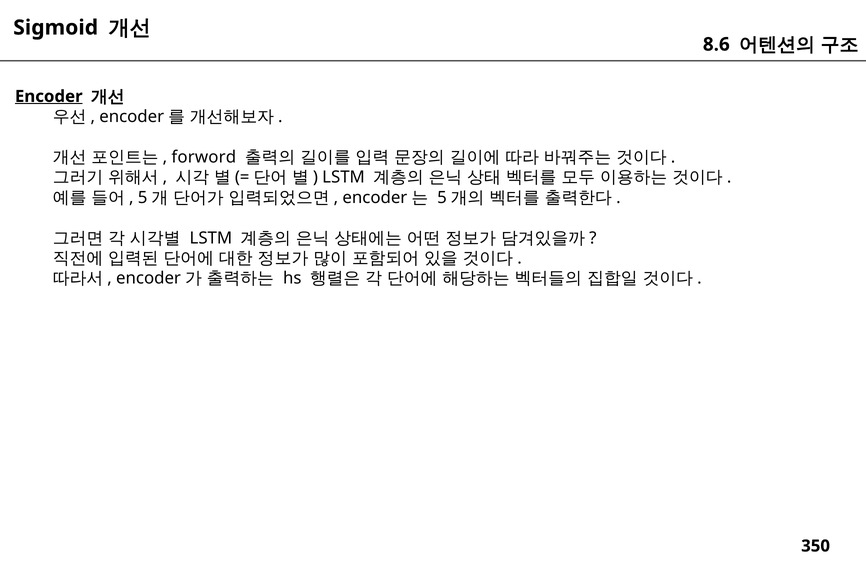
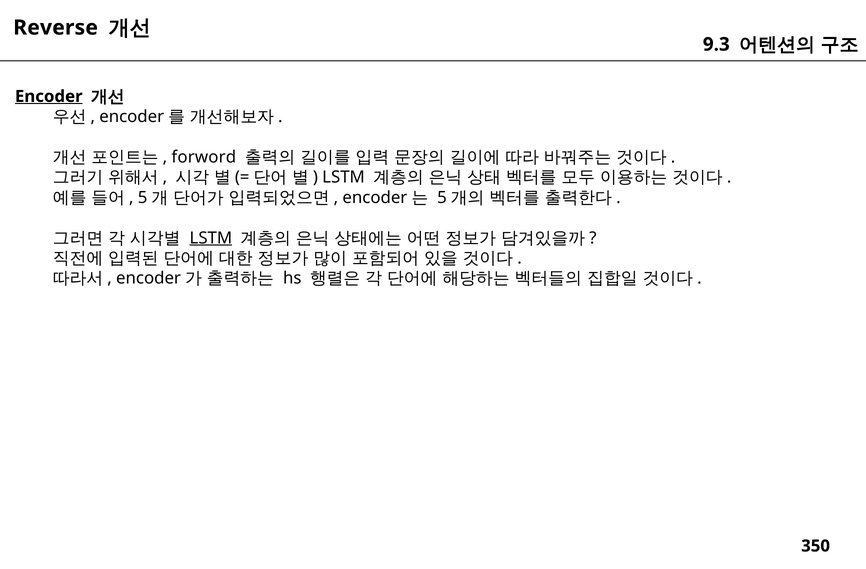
Sigmoid: Sigmoid -> Reverse
8.6: 8.6 -> 9.3
LSTM at (211, 238) underline: none -> present
